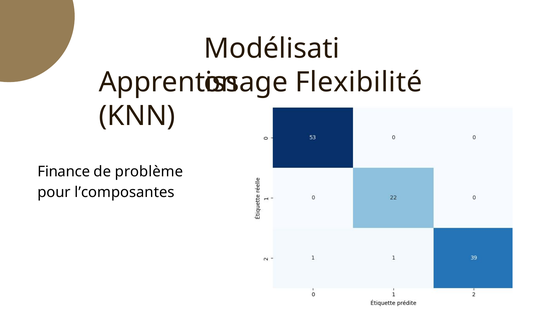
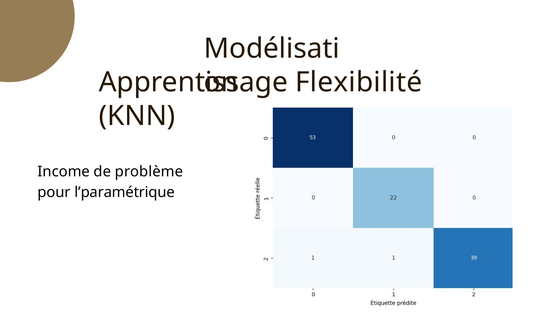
Finance: Finance -> Income
l’composantes: l’composantes -> l’paramétrique
